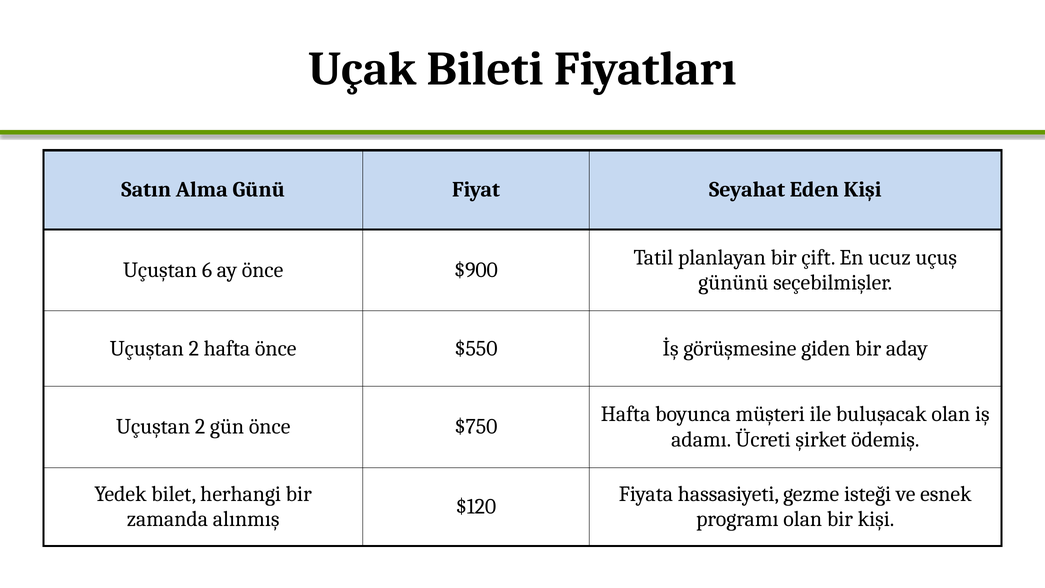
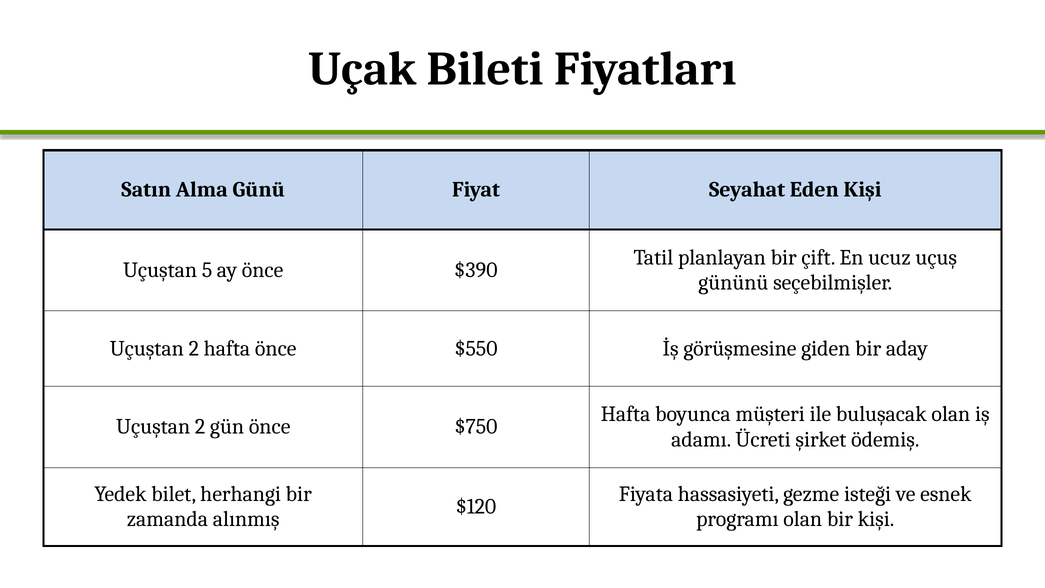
6: 6 -> 5
$900: $900 -> $390
